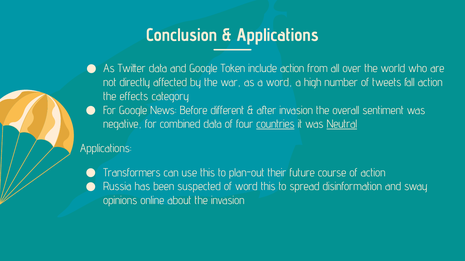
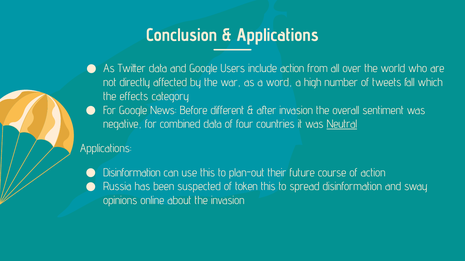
Token: Token -> Users
fall action: action -> which
countries underline: present -> none
Transformers at (132, 173): Transformers -> Disinformation
of word: word -> token
